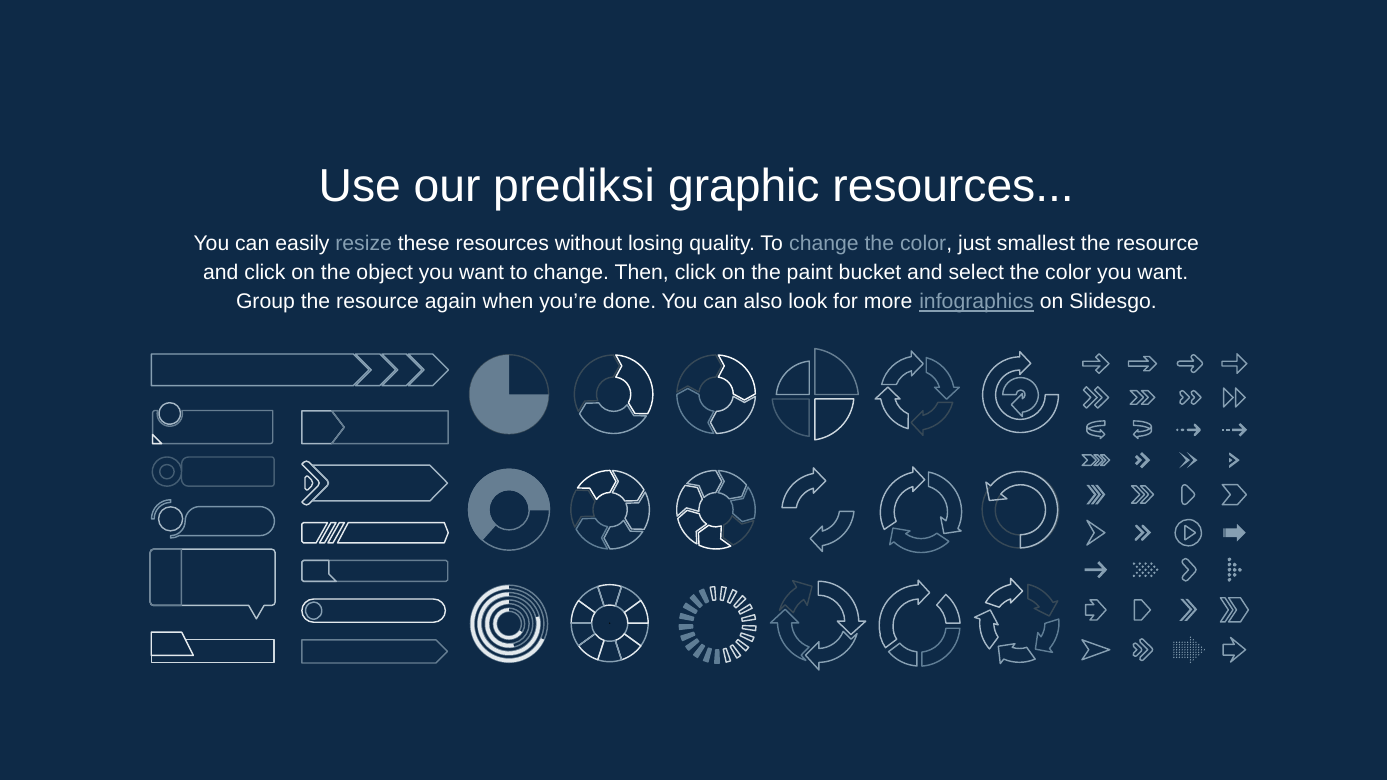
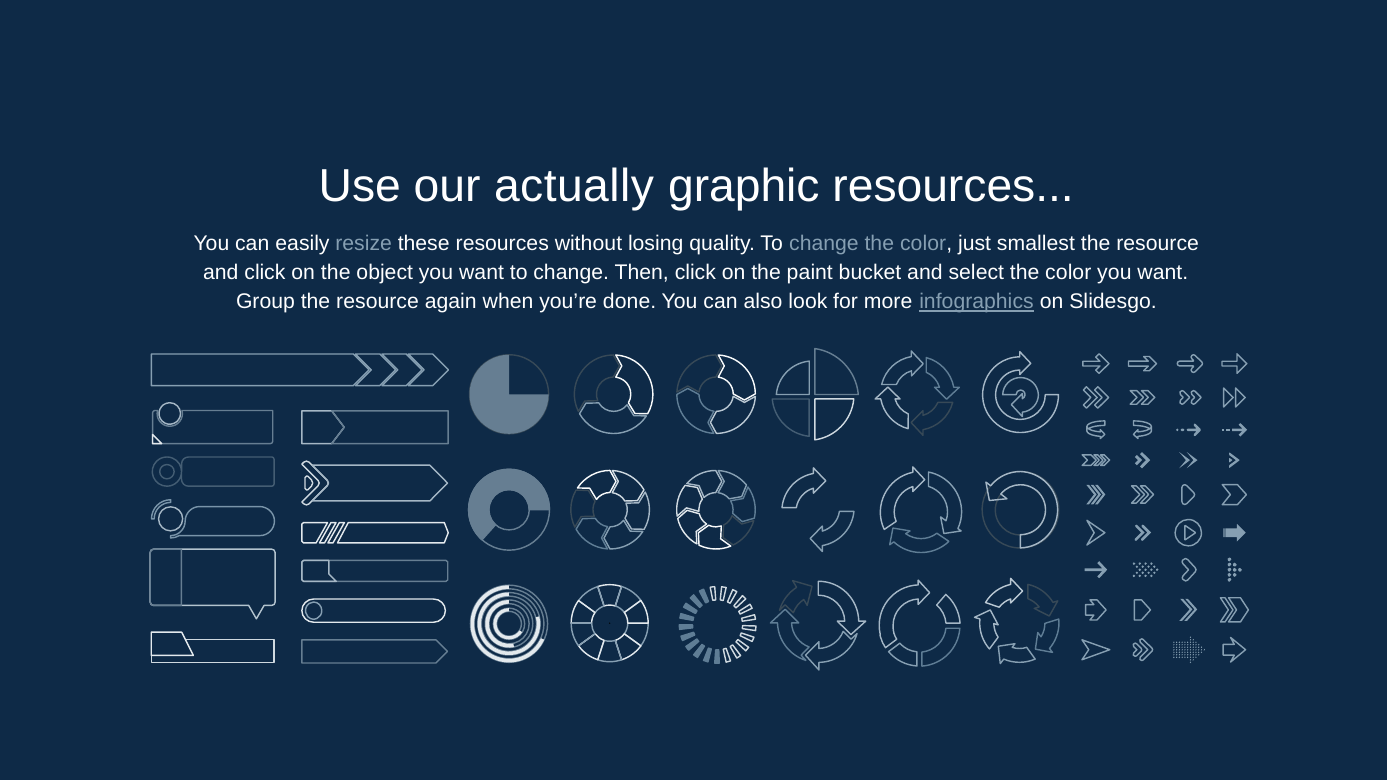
prediksi: prediksi -> actually
